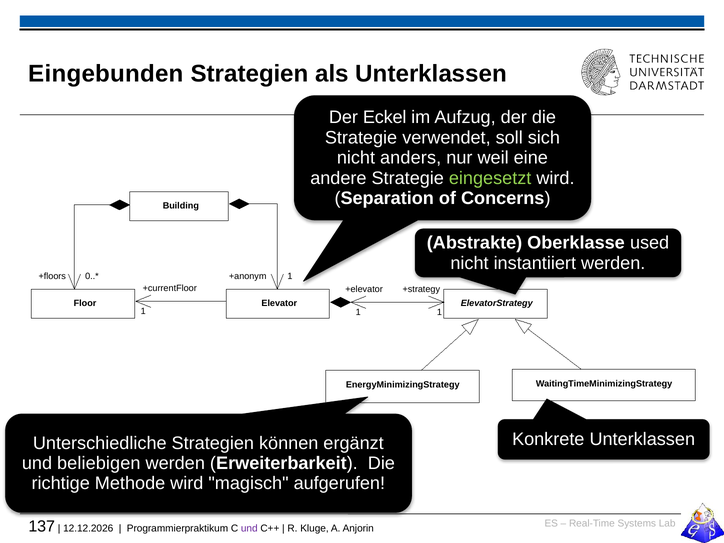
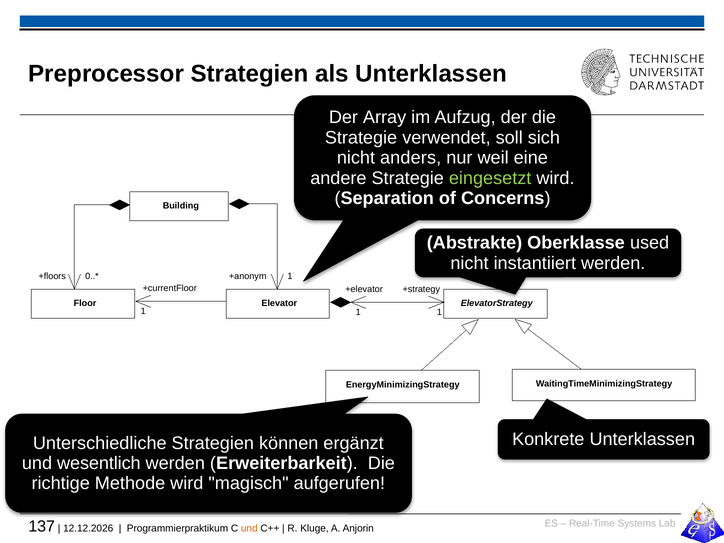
Eingebunden: Eingebunden -> Preprocessor
Eckel: Eckel -> Array
beliebigen: beliebigen -> wesentlich
und at (249, 528) colour: purple -> orange
